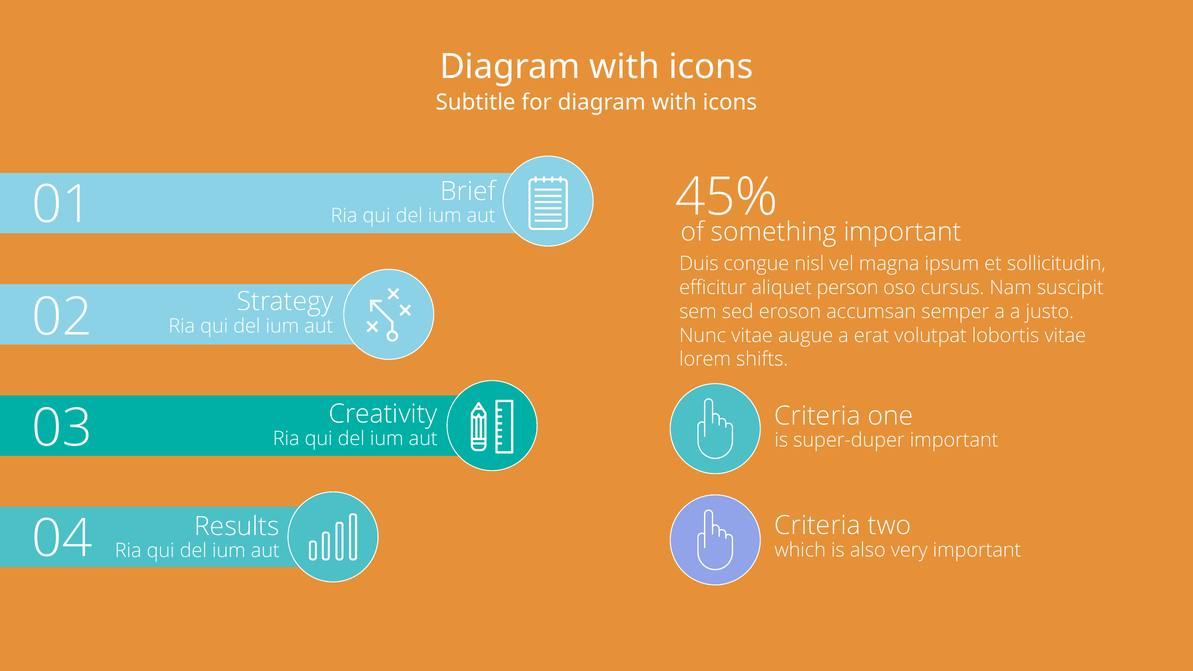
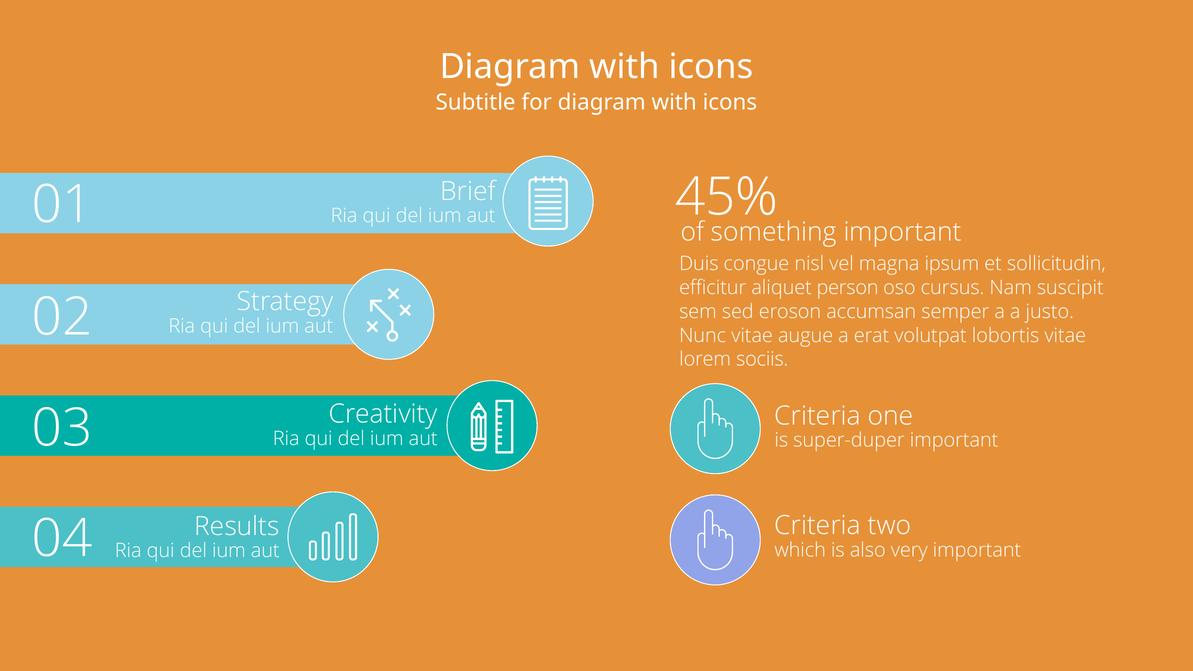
shifts: shifts -> sociis
